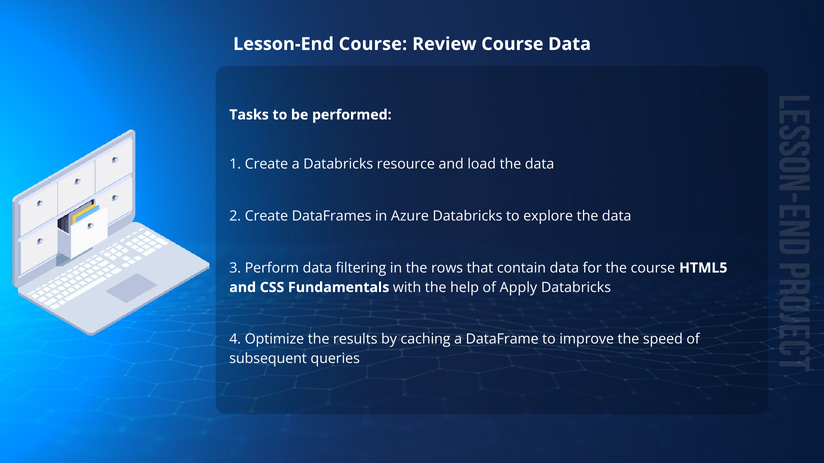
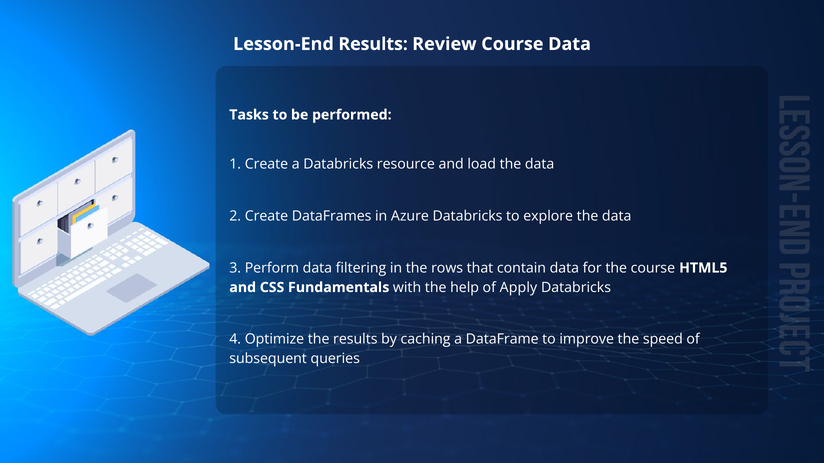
Lesson-End Course: Course -> Results
